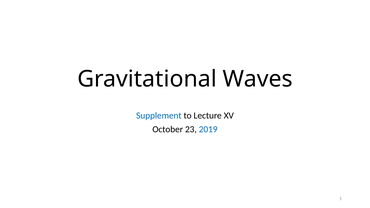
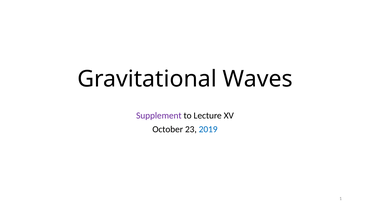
Supplement colour: blue -> purple
